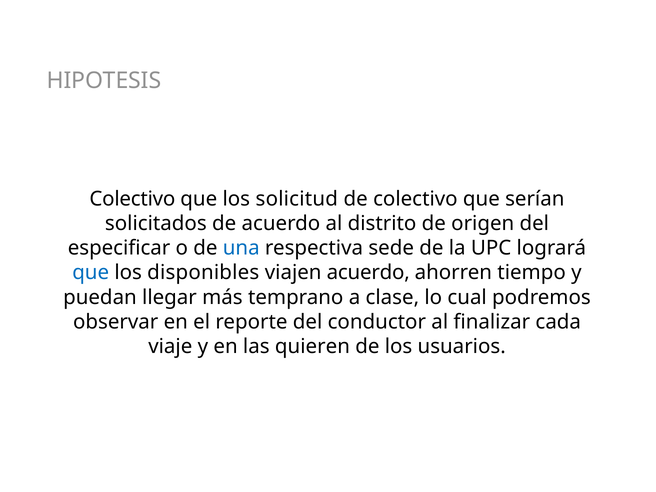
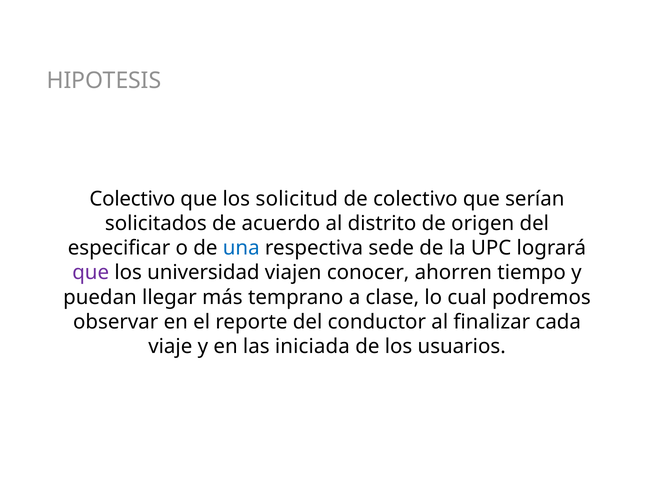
que at (91, 273) colour: blue -> purple
disponibles: disponibles -> universidad
viajen acuerdo: acuerdo -> conocer
quieren: quieren -> iniciada
